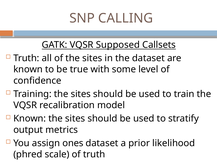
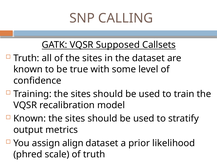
ones: ones -> align
